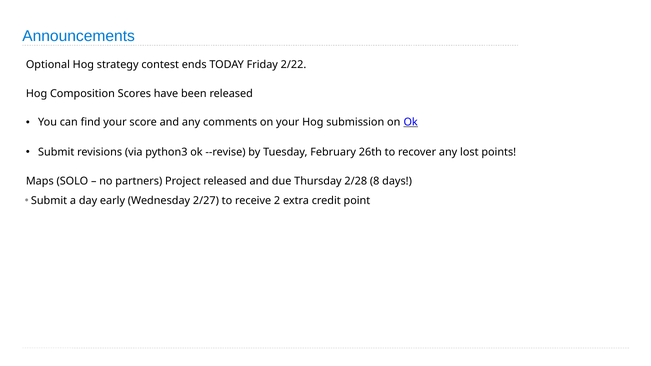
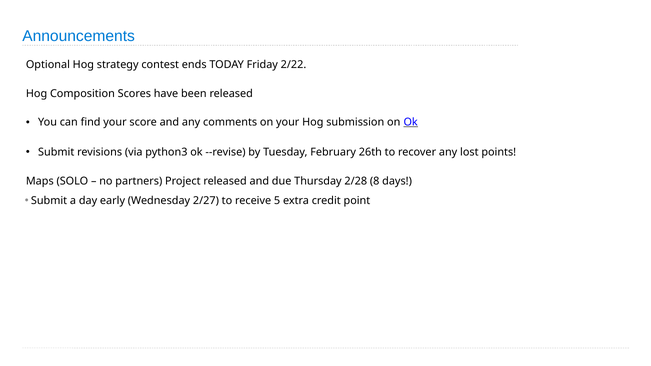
2: 2 -> 5
